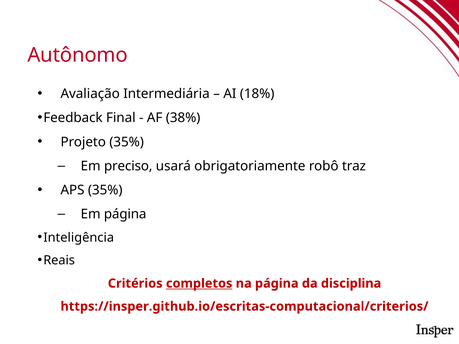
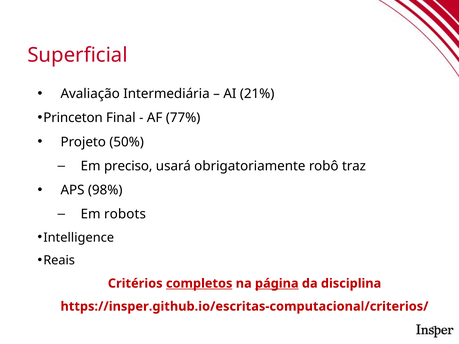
Autônomo: Autônomo -> Superficial
18%: 18% -> 21%
Feedback: Feedback -> Princeton
38%: 38% -> 77%
Projeto 35%: 35% -> 50%
APS 35%: 35% -> 98%
Em página: página -> robots
Inteligência: Inteligência -> Intelligence
página at (277, 284) underline: none -> present
